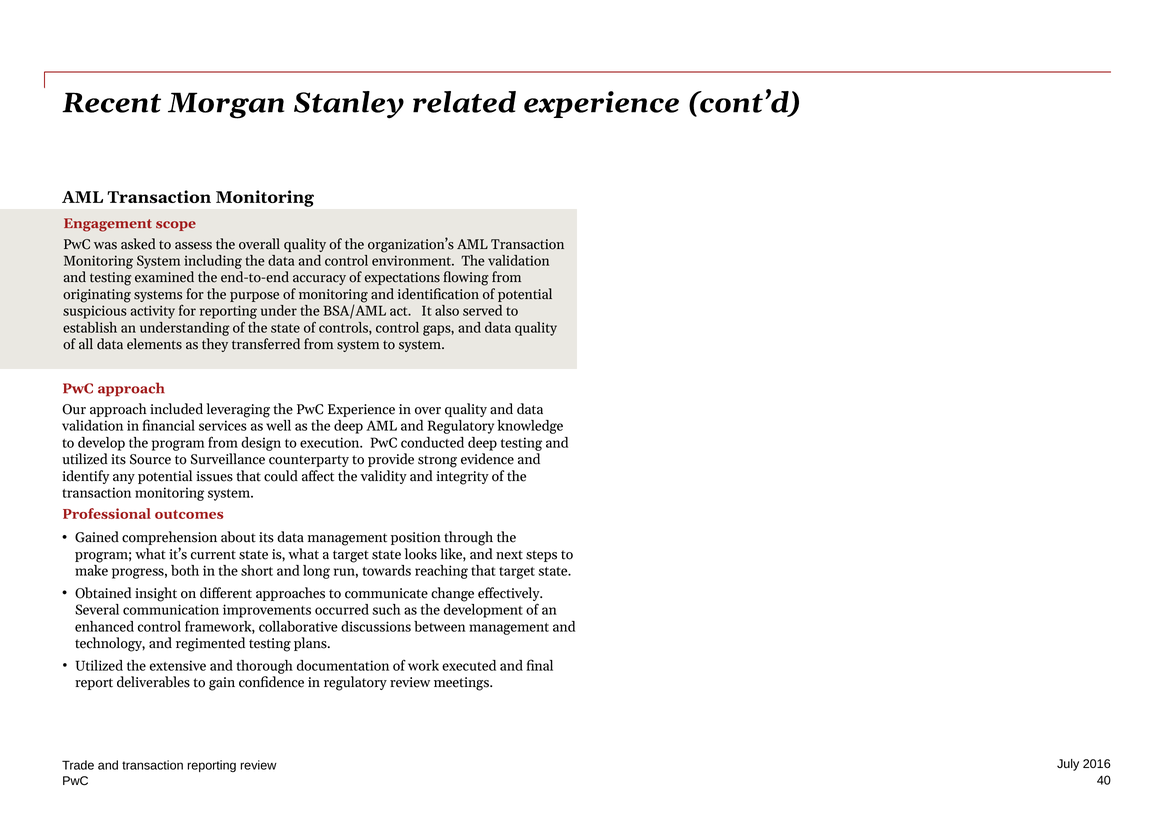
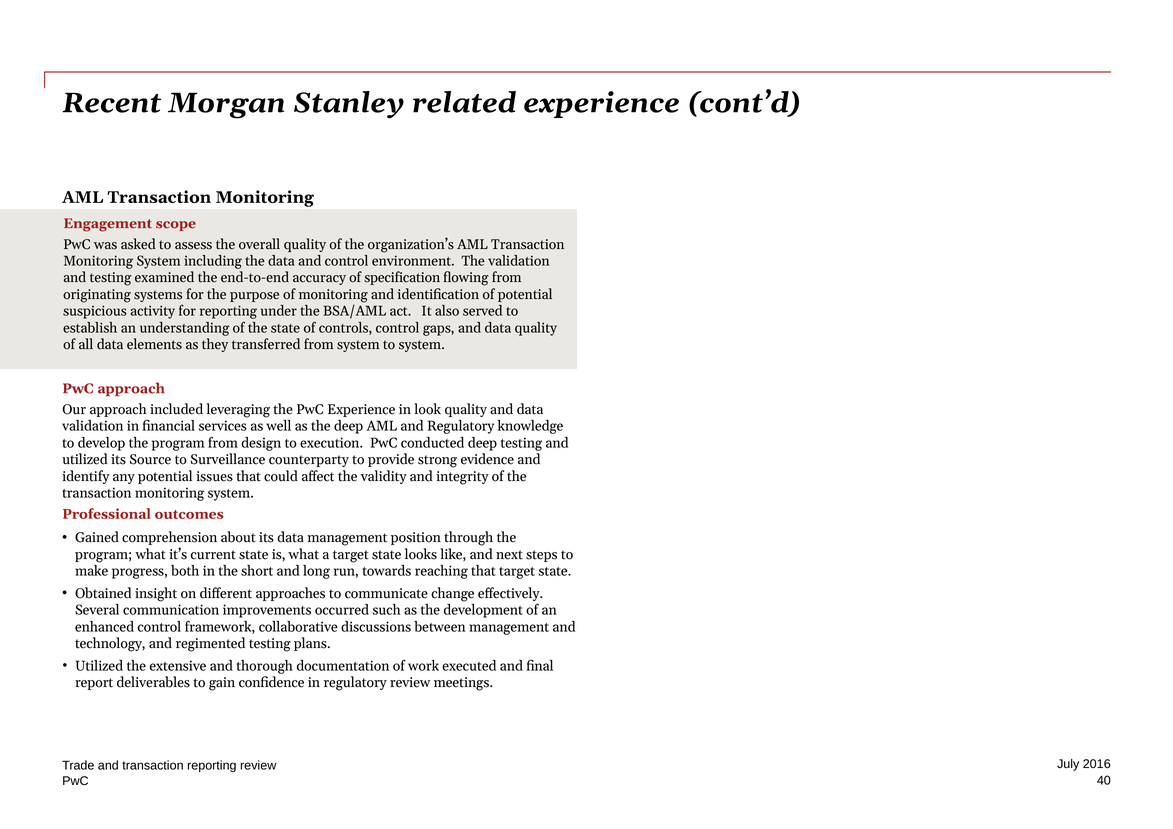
expectations: expectations -> specification
over: over -> look
